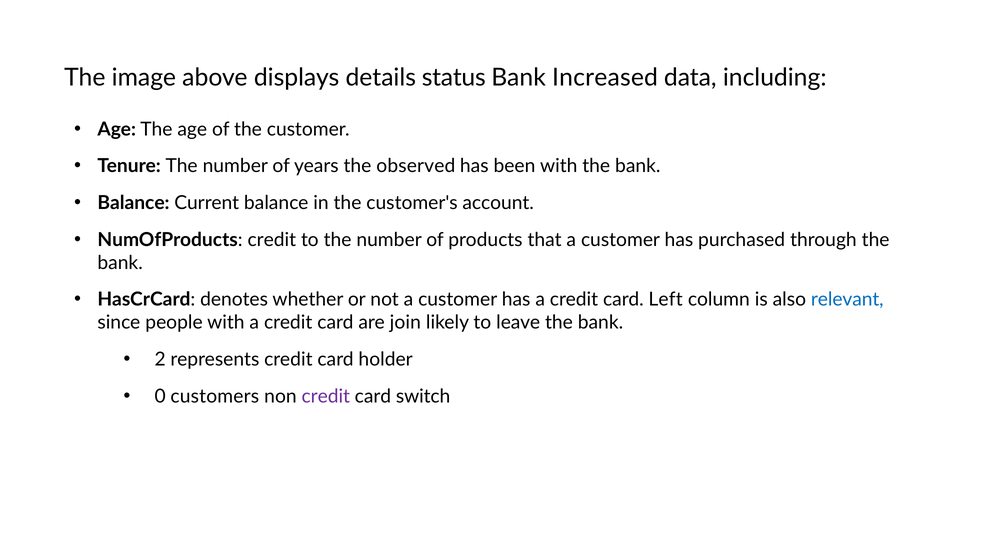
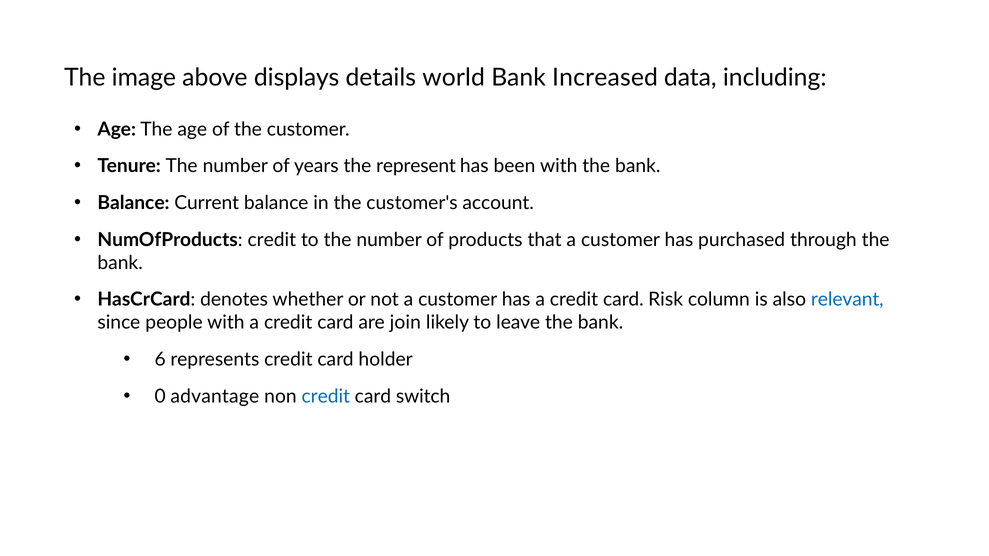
status: status -> world
observed: observed -> represent
Left: Left -> Risk
2: 2 -> 6
customers: customers -> advantage
credit at (326, 396) colour: purple -> blue
